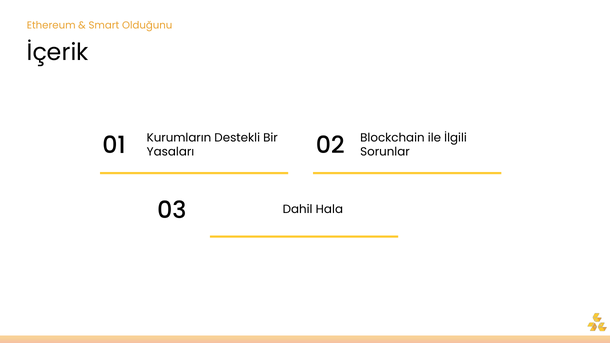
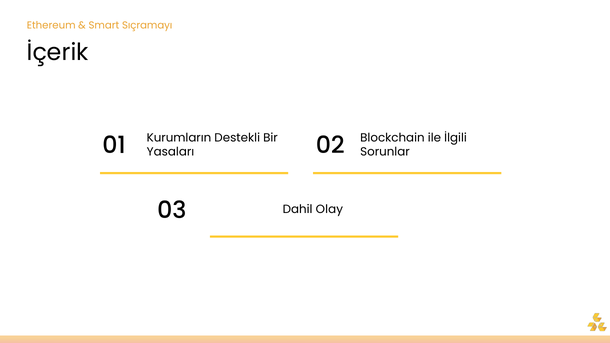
Olduğunu: Olduğunu -> Sıçramayı
Hala: Hala -> Olay
